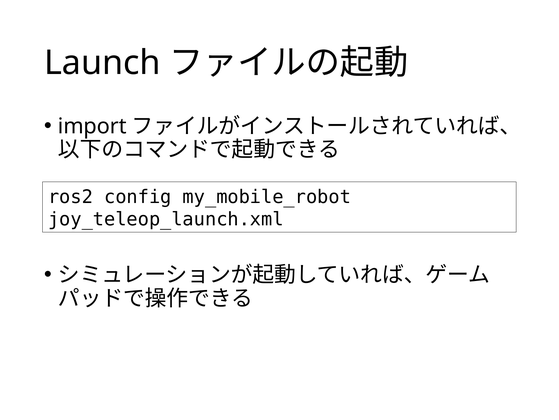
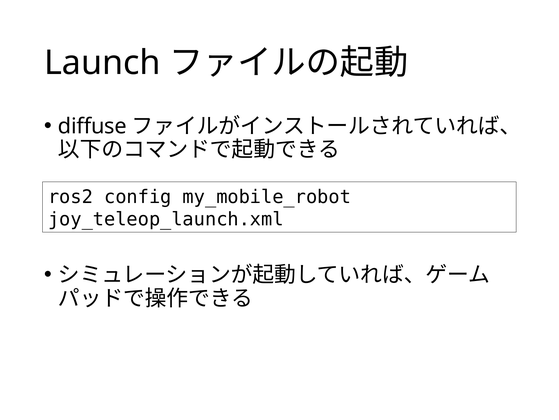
import: import -> diffuse
